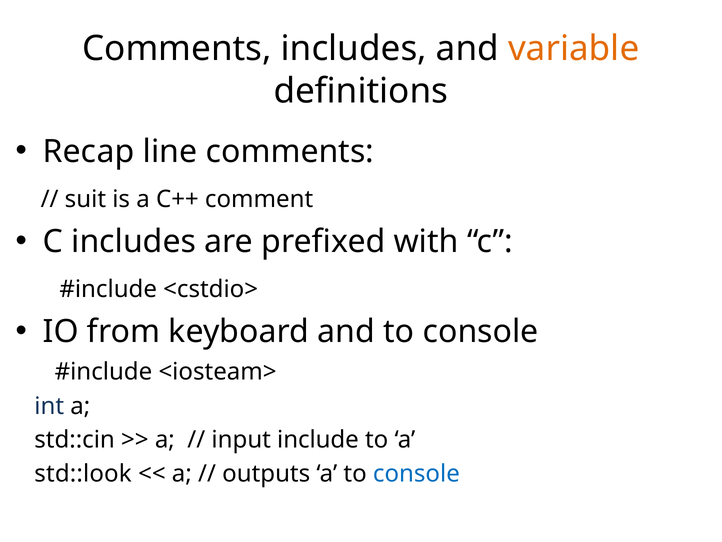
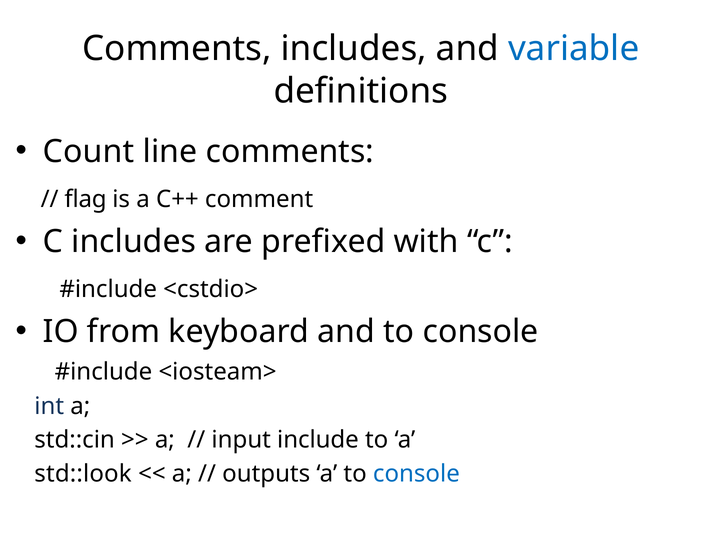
variable colour: orange -> blue
Recap: Recap -> Count
suit: suit -> flag
